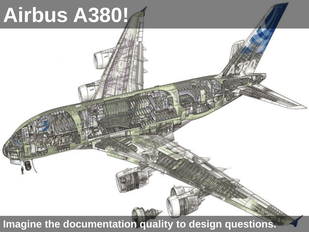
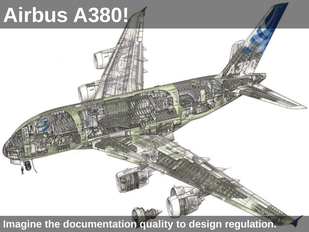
questions: questions -> regulation
